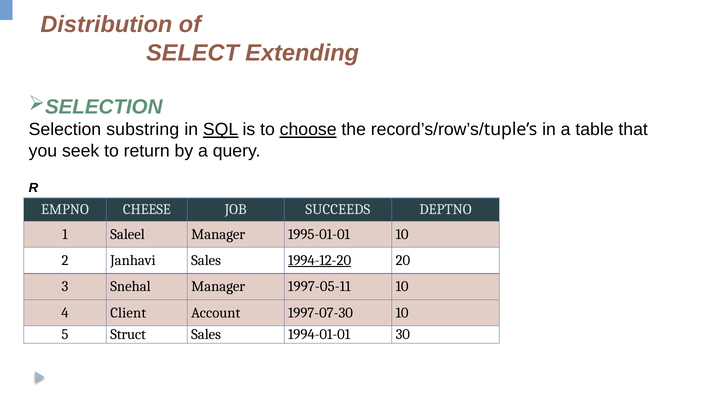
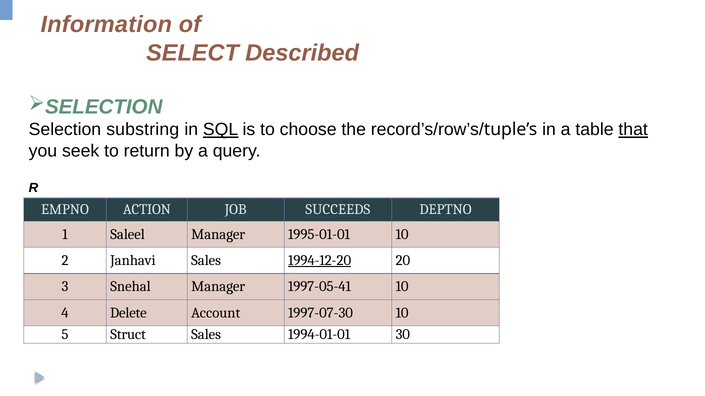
Distribution: Distribution -> Information
Extending: Extending -> Described
choose underline: present -> none
that underline: none -> present
CHEESE: CHEESE -> ACTION
1997-05-11: 1997-05-11 -> 1997-05-41
Client: Client -> Delete
